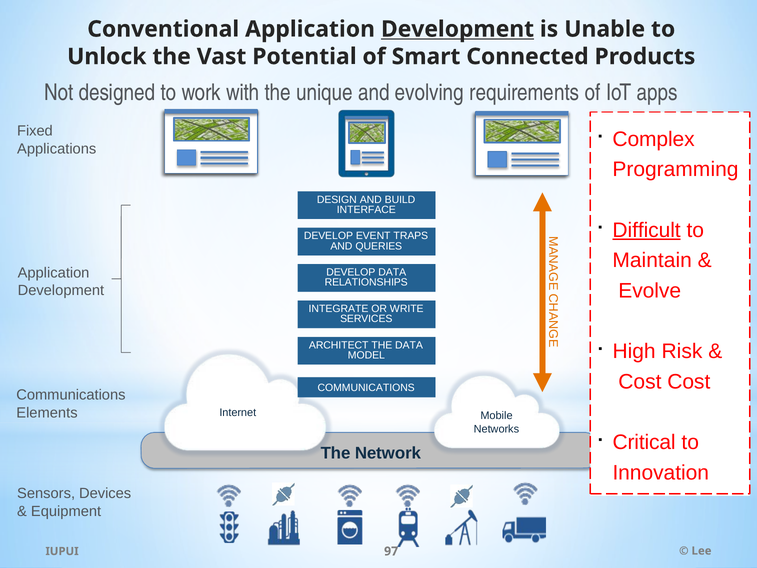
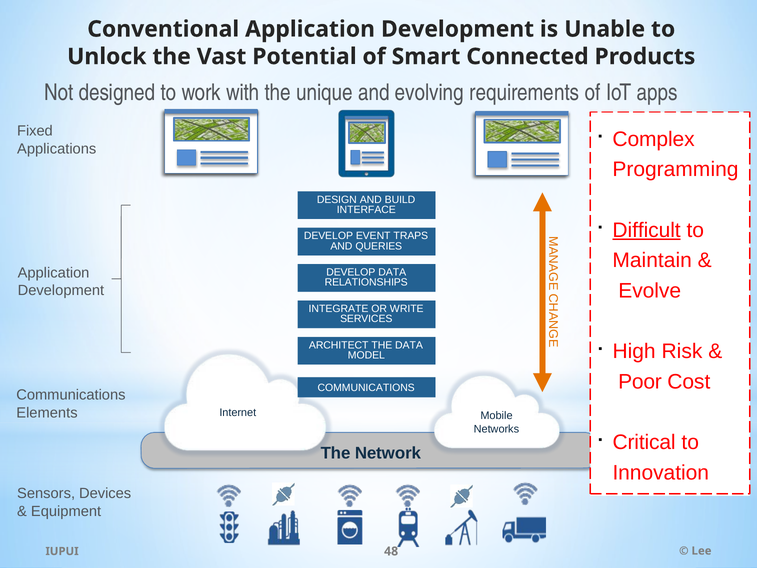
Development at (458, 29) underline: present -> none
Cost at (640, 381): Cost -> Poor
97: 97 -> 48
